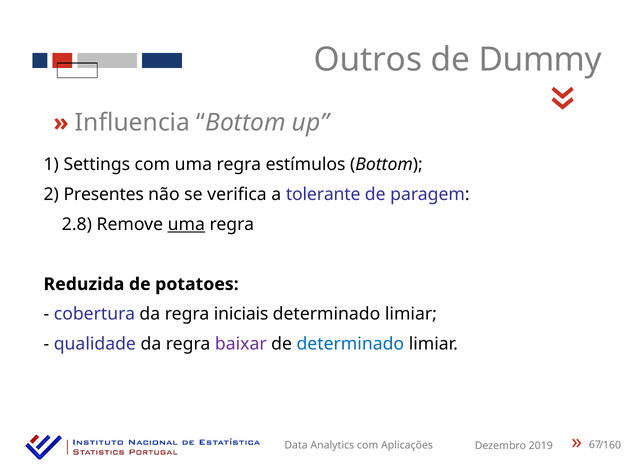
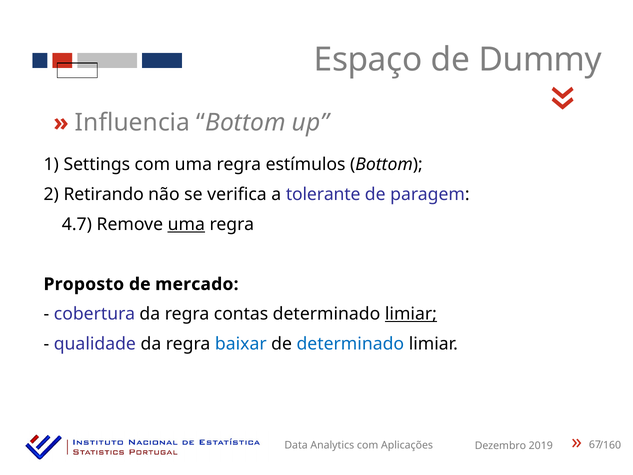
Outros: Outros -> Espaço
Presentes: Presentes -> Retirando
2.8: 2.8 -> 4.7
Reduzida: Reduzida -> Proposto
potatoes: potatoes -> mercado
iniciais: iniciais -> contas
limiar at (411, 314) underline: none -> present
baixar colour: purple -> blue
